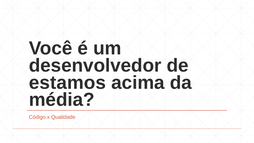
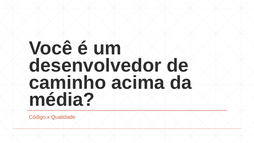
estamos: estamos -> caminho
